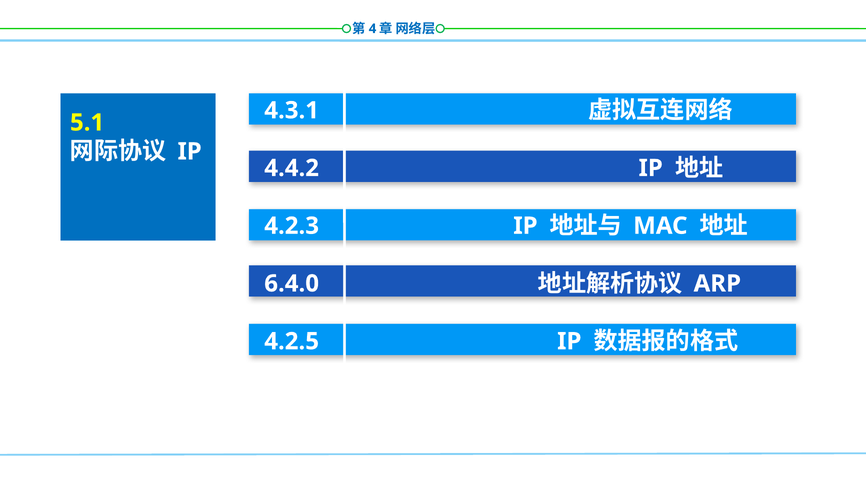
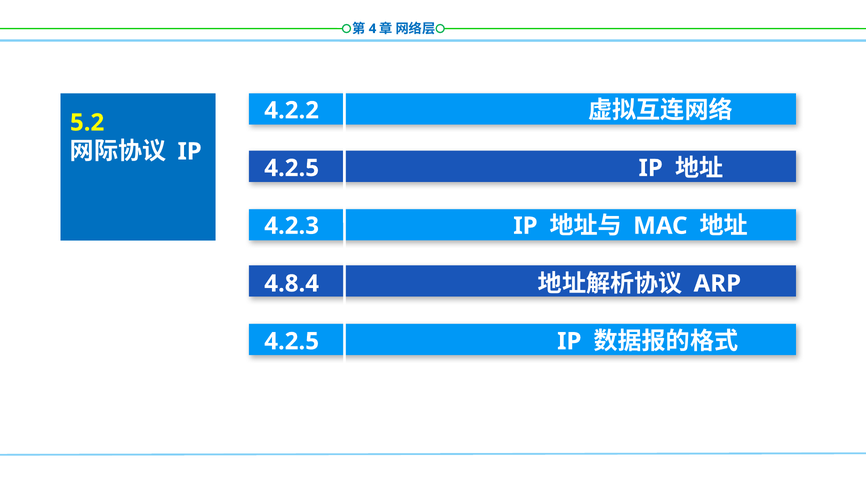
4.3.1: 4.3.1 -> 4.2.2
5.1: 5.1 -> 5.2
4.4.2 at (292, 168): 4.4.2 -> 4.2.5
6.4.0: 6.4.0 -> 4.8.4
